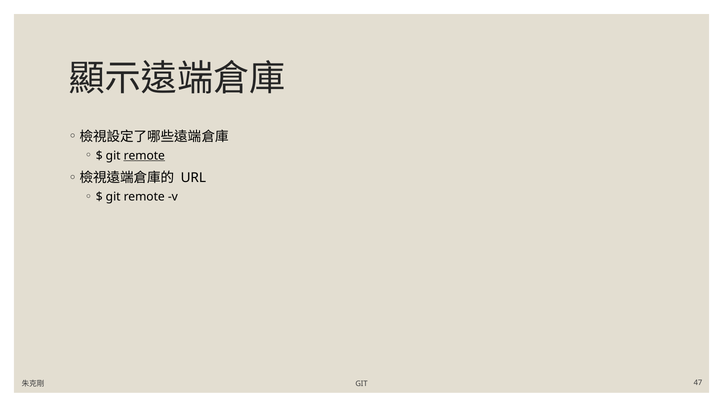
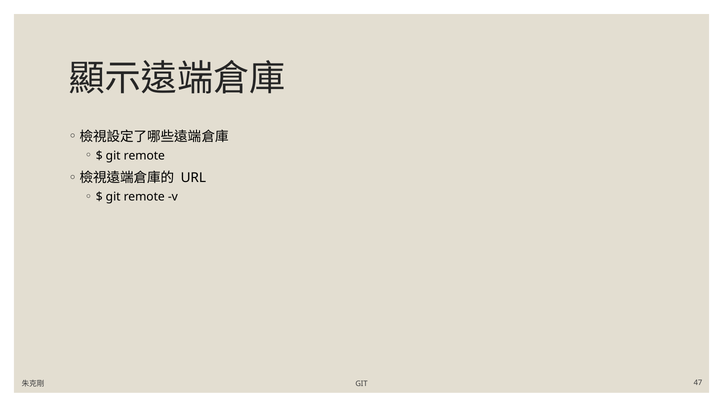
remote at (144, 156) underline: present -> none
